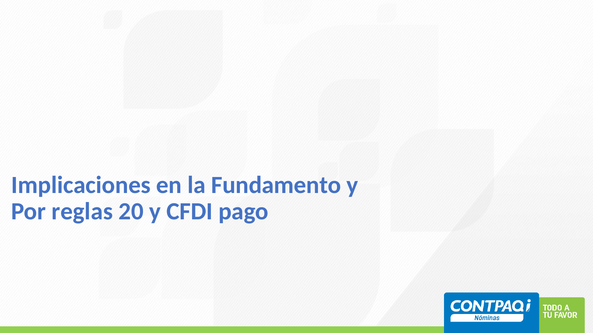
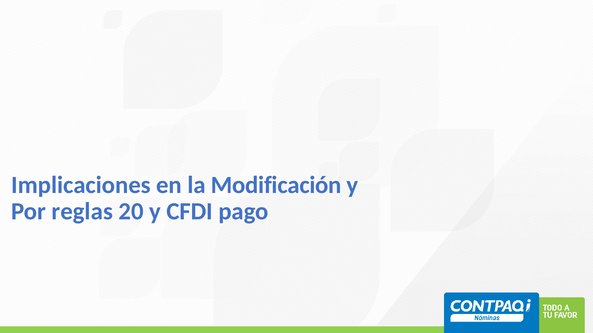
Fundamento: Fundamento -> Modificación
